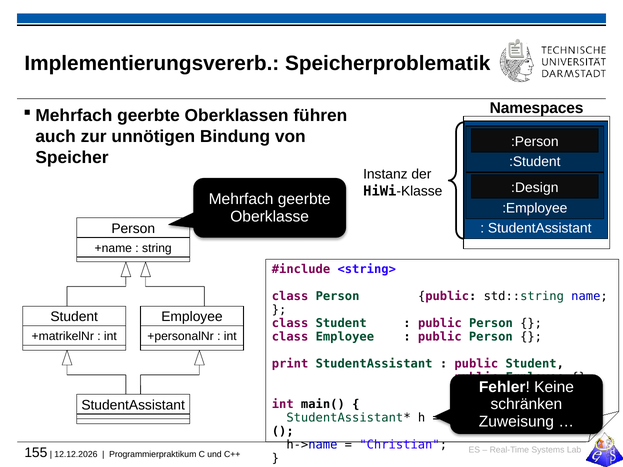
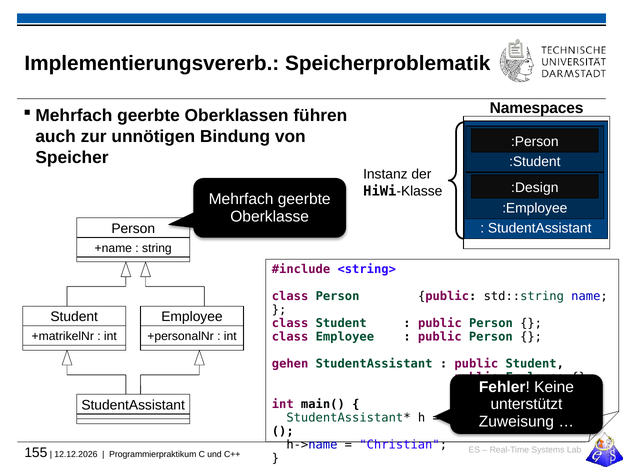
print: print -> gehen
schränken: schränken -> unterstützt
